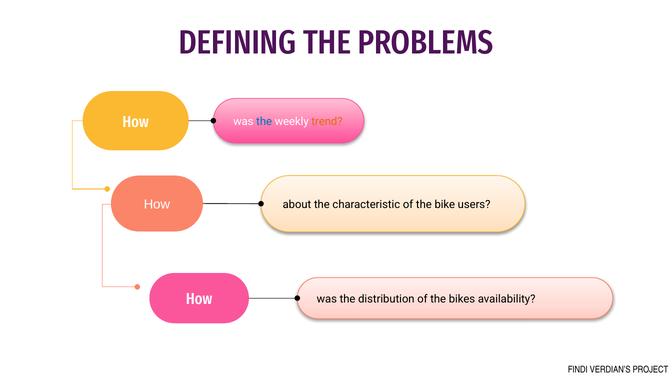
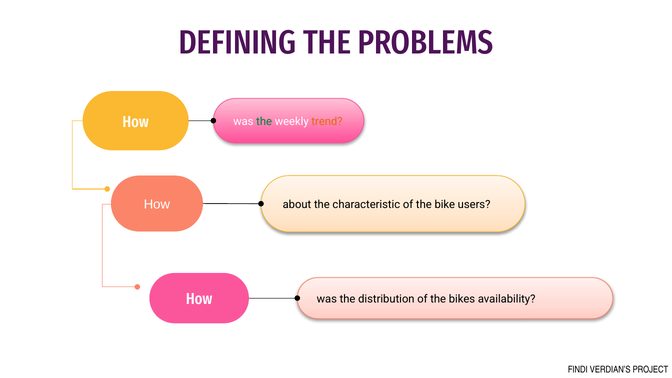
the at (264, 121) colour: blue -> green
